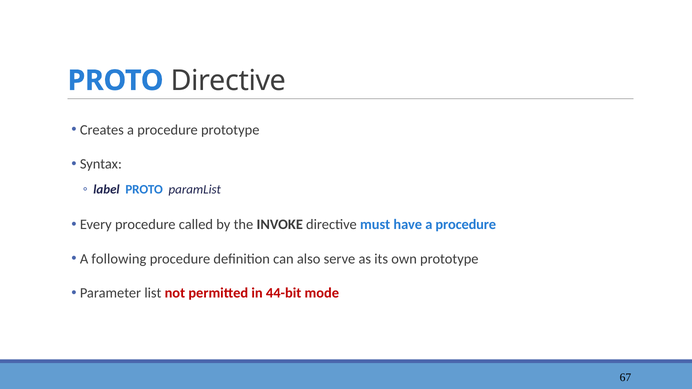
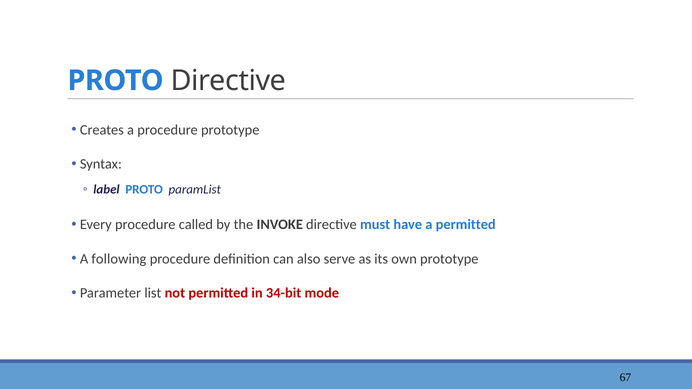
have a procedure: procedure -> permitted
44-bit: 44-bit -> 34-bit
